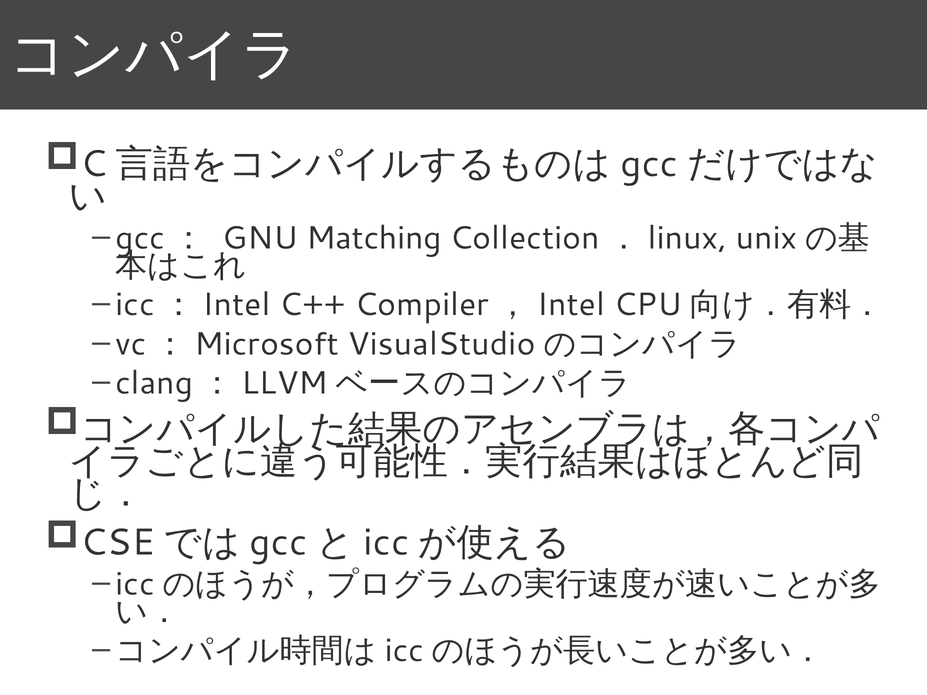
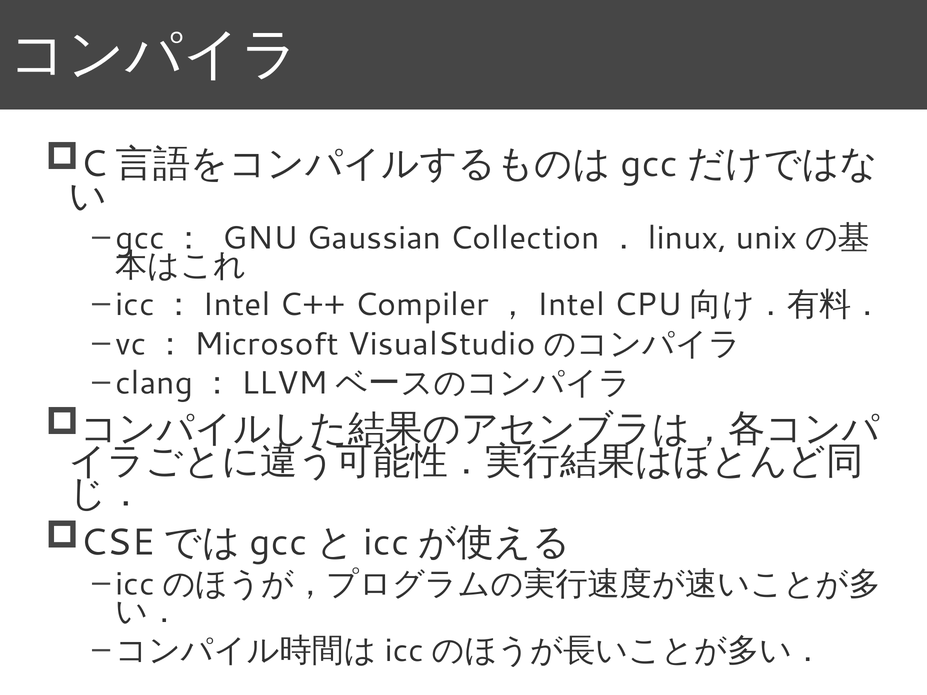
Matching: Matching -> Gaussian
